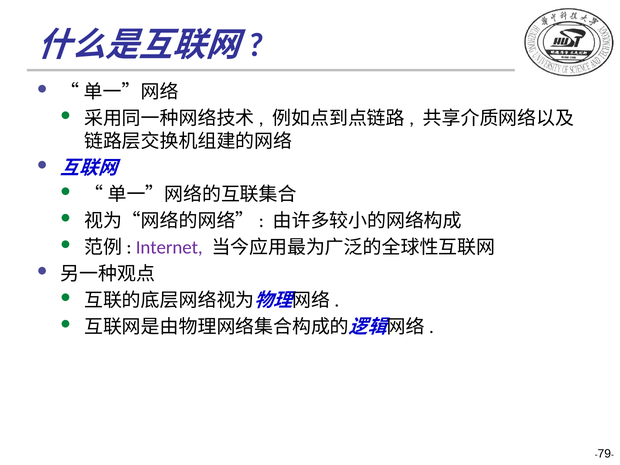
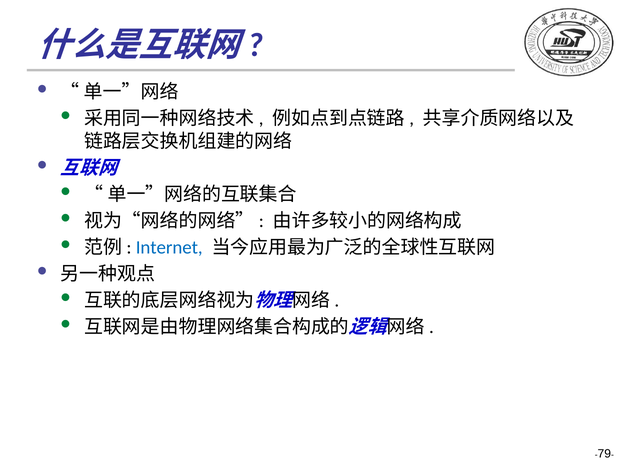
Internet colour: purple -> blue
